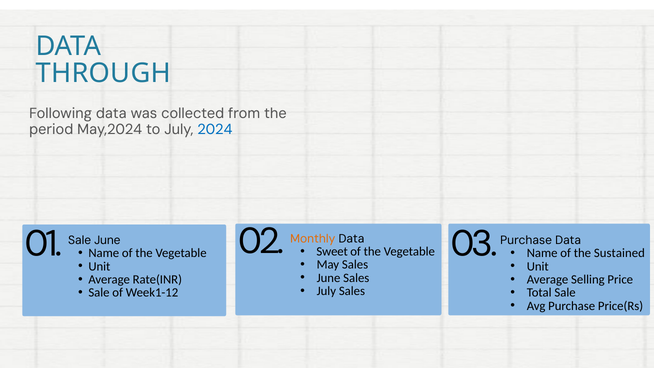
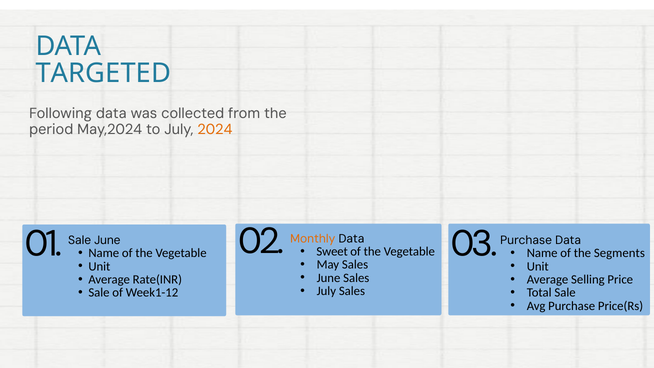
THROUGH: THROUGH -> TARGETED
2024 colour: blue -> orange
Sustained: Sustained -> Segments
